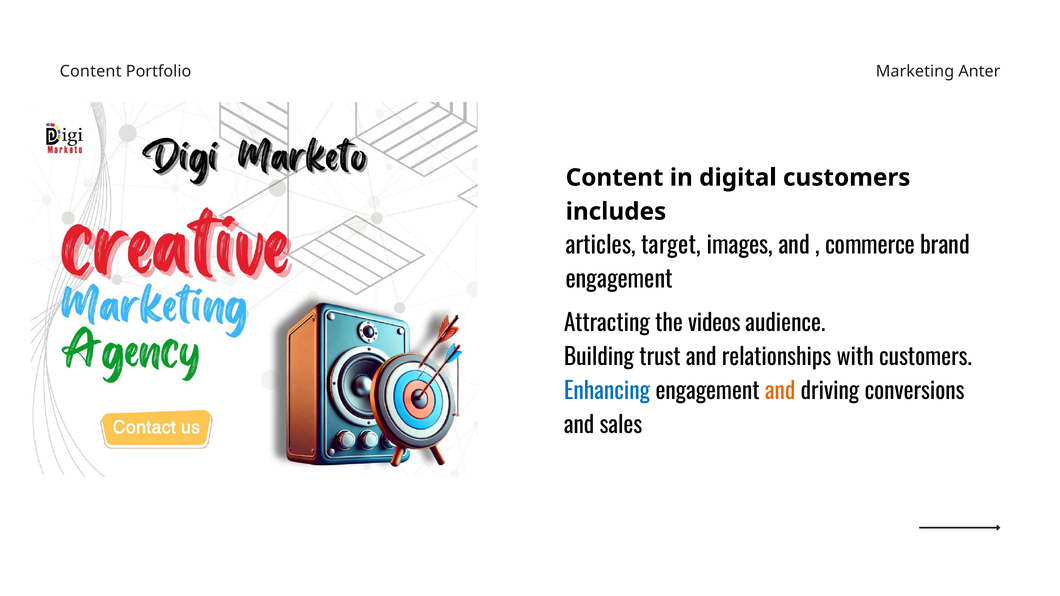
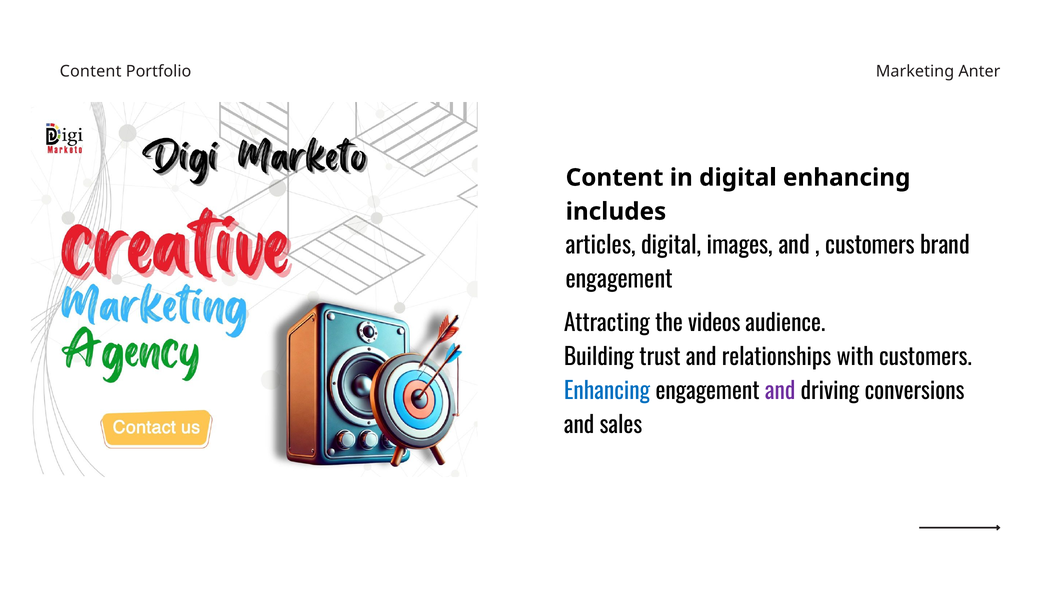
digital customers: customers -> enhancing
articles target: target -> digital
commerce at (870, 246): commerce -> customers
and at (780, 391) colour: orange -> purple
